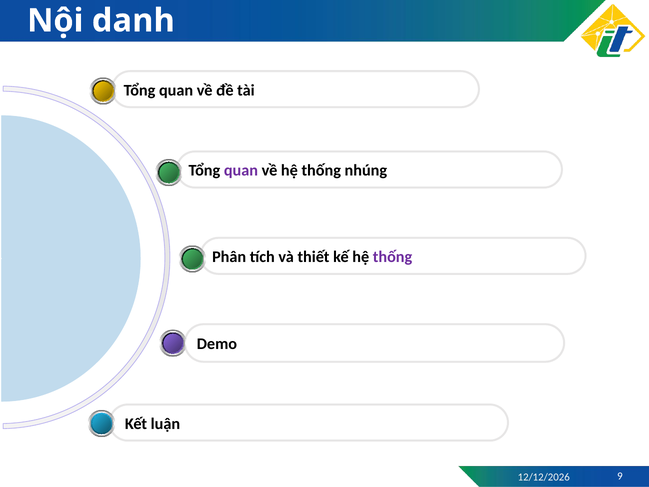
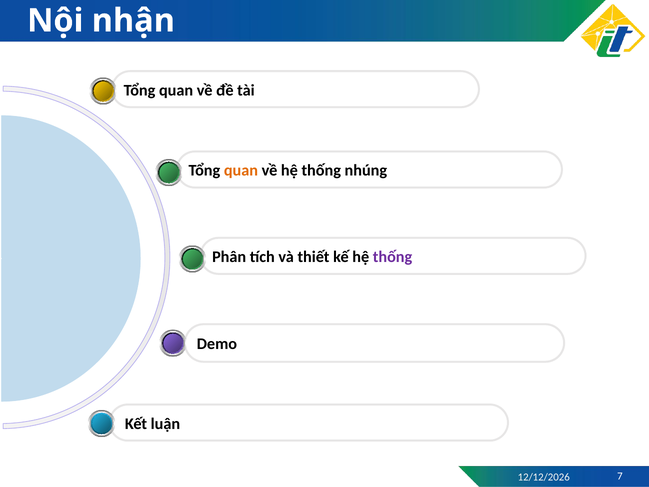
danh: danh -> nhận
quan at (241, 171) colour: purple -> orange
9: 9 -> 7
